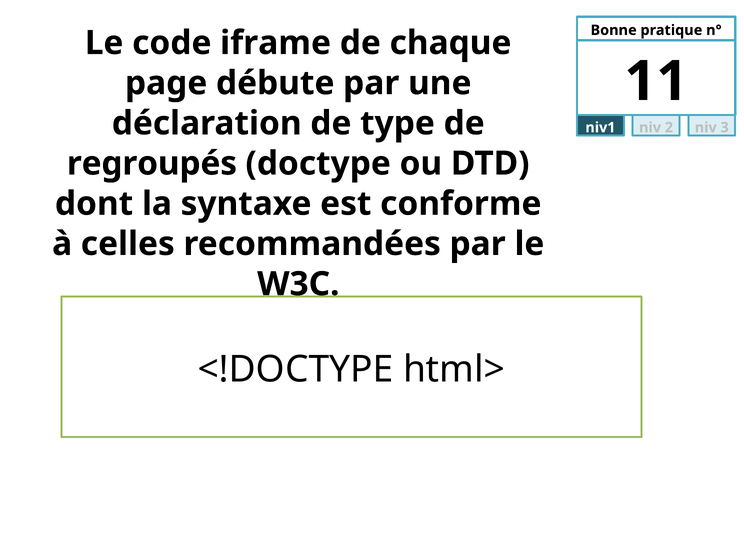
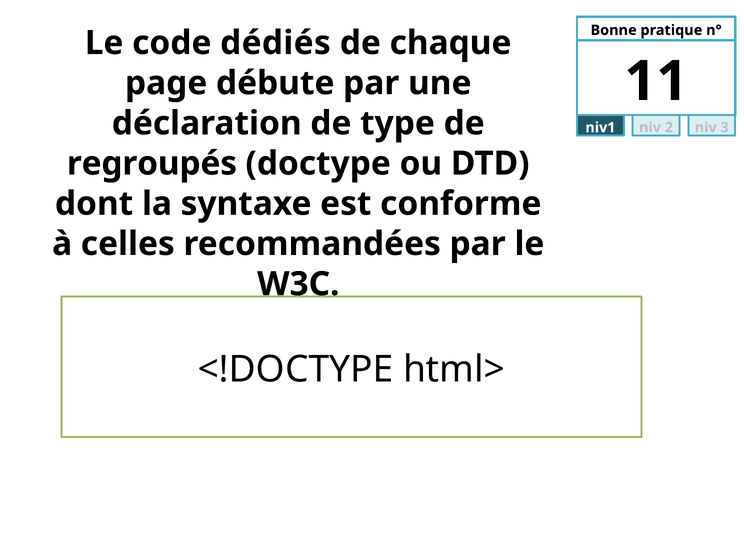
iframe: iframe -> dédiés
